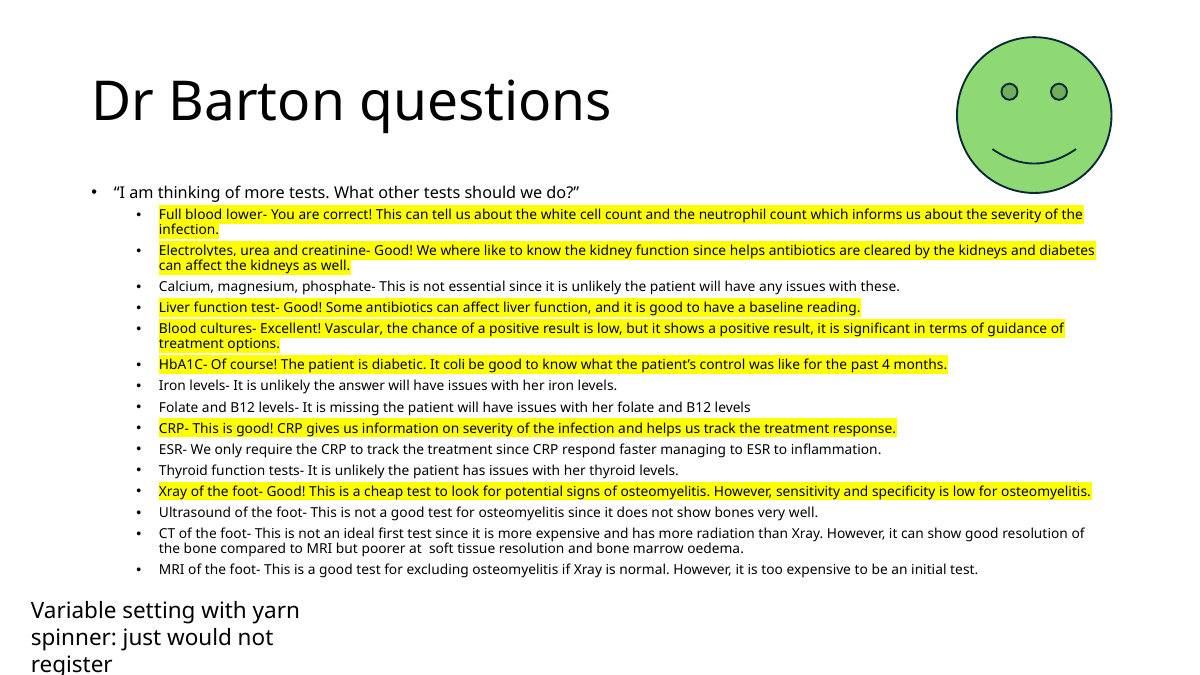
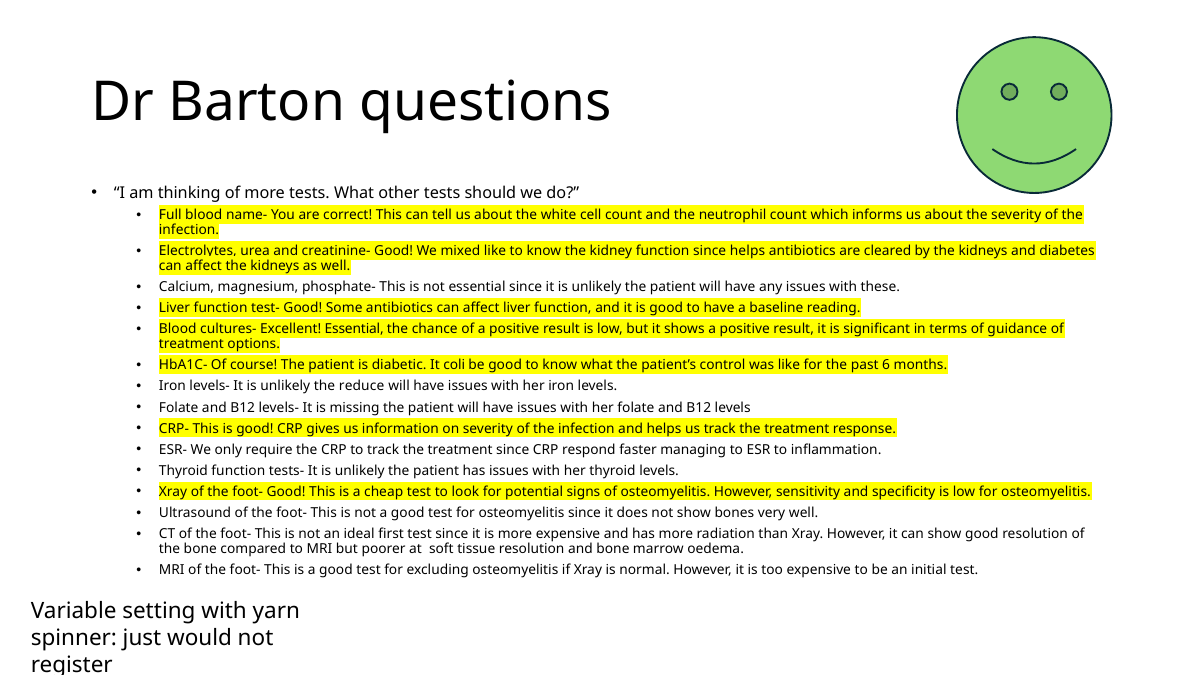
lower-: lower- -> name-
where: where -> mixed
Vascular at (354, 329): Vascular -> Essential
4: 4 -> 6
answer: answer -> reduce
